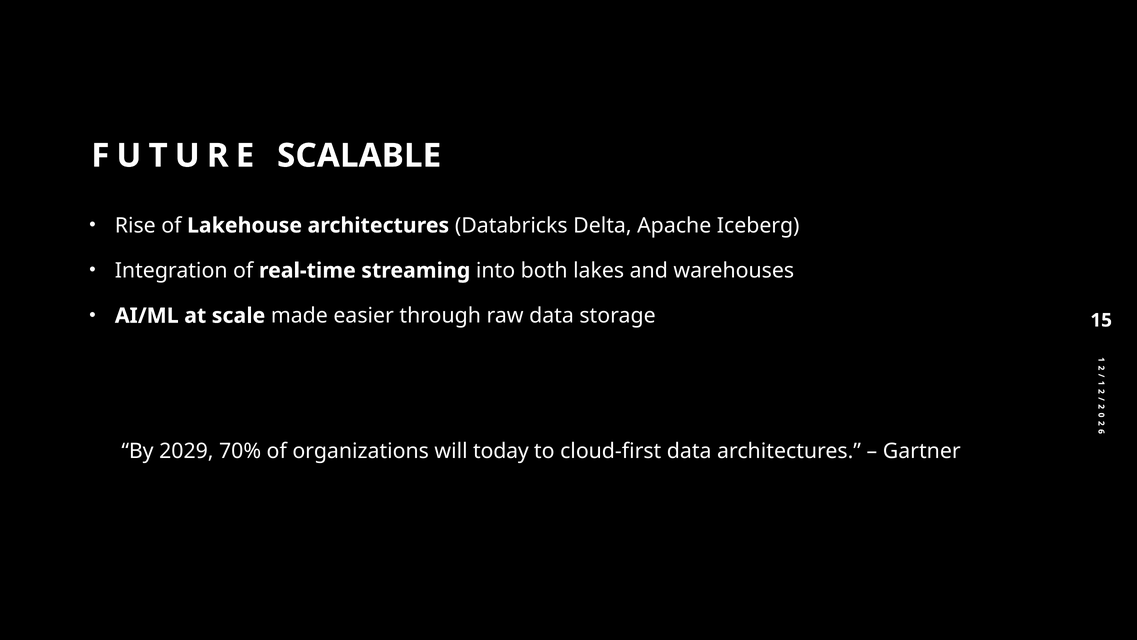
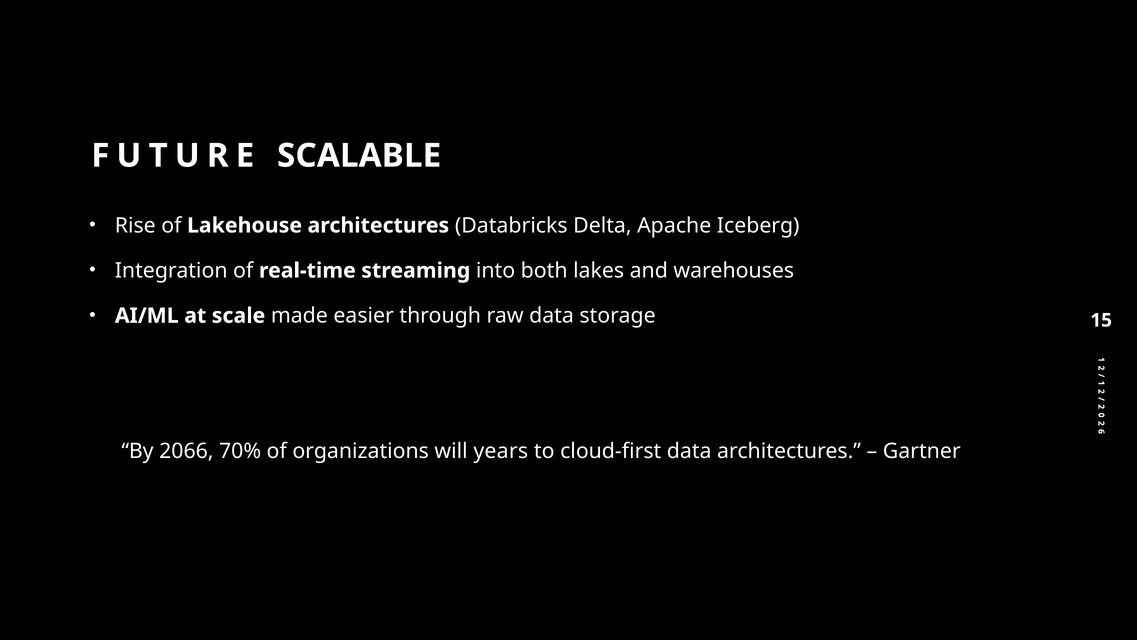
2029: 2029 -> 2066
today: today -> years
